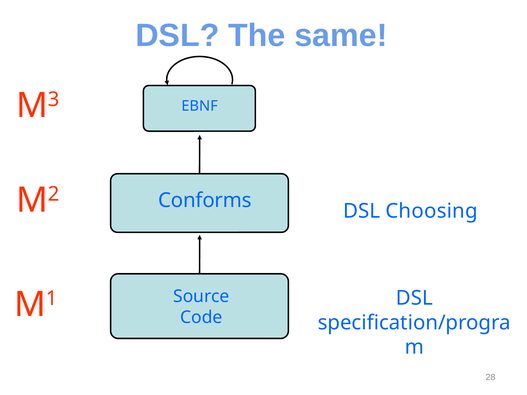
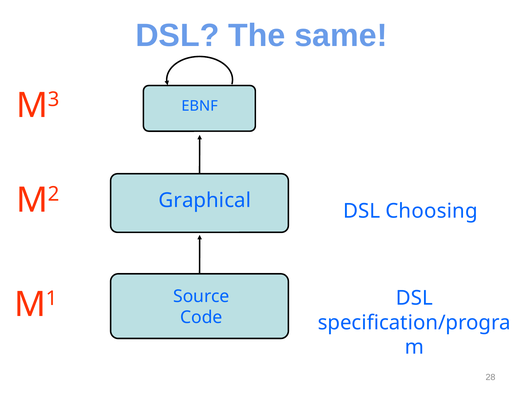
Conforms: Conforms -> Graphical
